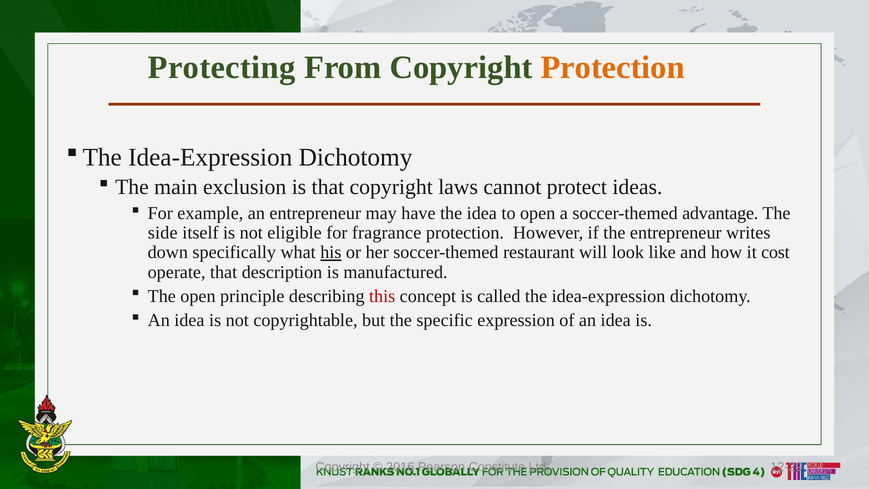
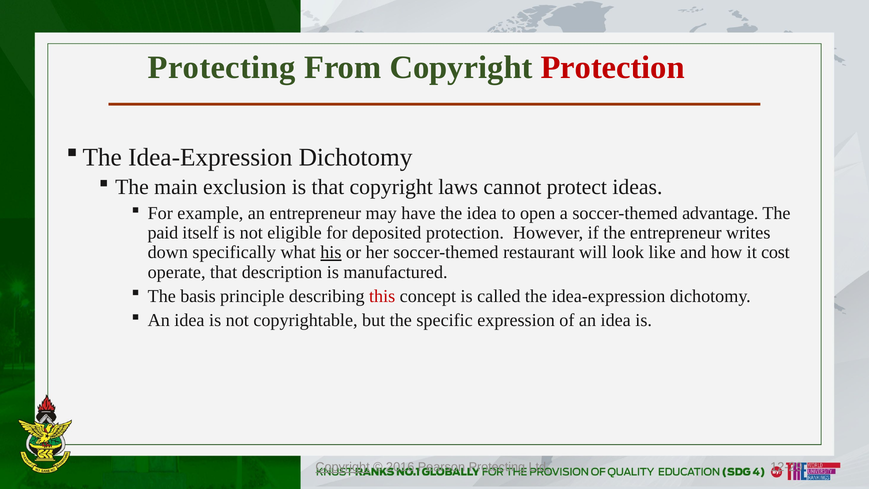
Protection at (613, 68) colour: orange -> red
side: side -> paid
fragrance: fragrance -> deposited
The open: open -> basis
Copyright at (343, 467) underline: none -> present
Pearson Constitute: Constitute -> Protecting
